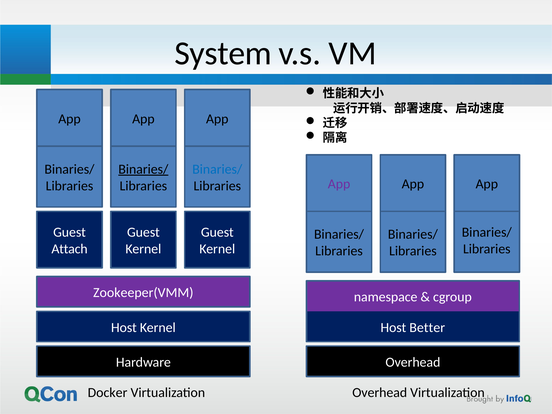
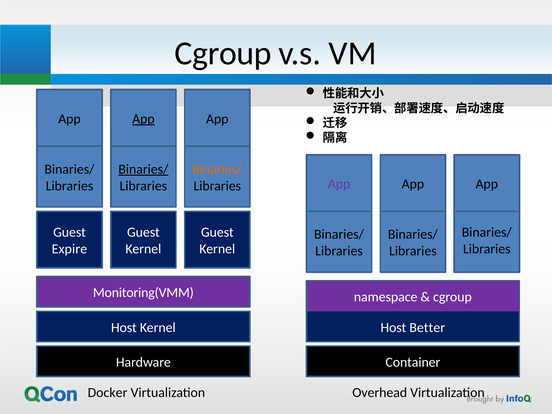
System at (223, 53): System -> Cgroup
App at (143, 119) underline: none -> present
Binaries/ at (217, 169) colour: blue -> orange
Attach: Attach -> Expire
Zookeeper(VMM: Zookeeper(VMM -> Monitoring(VMM
Overhead at (413, 362): Overhead -> Container
